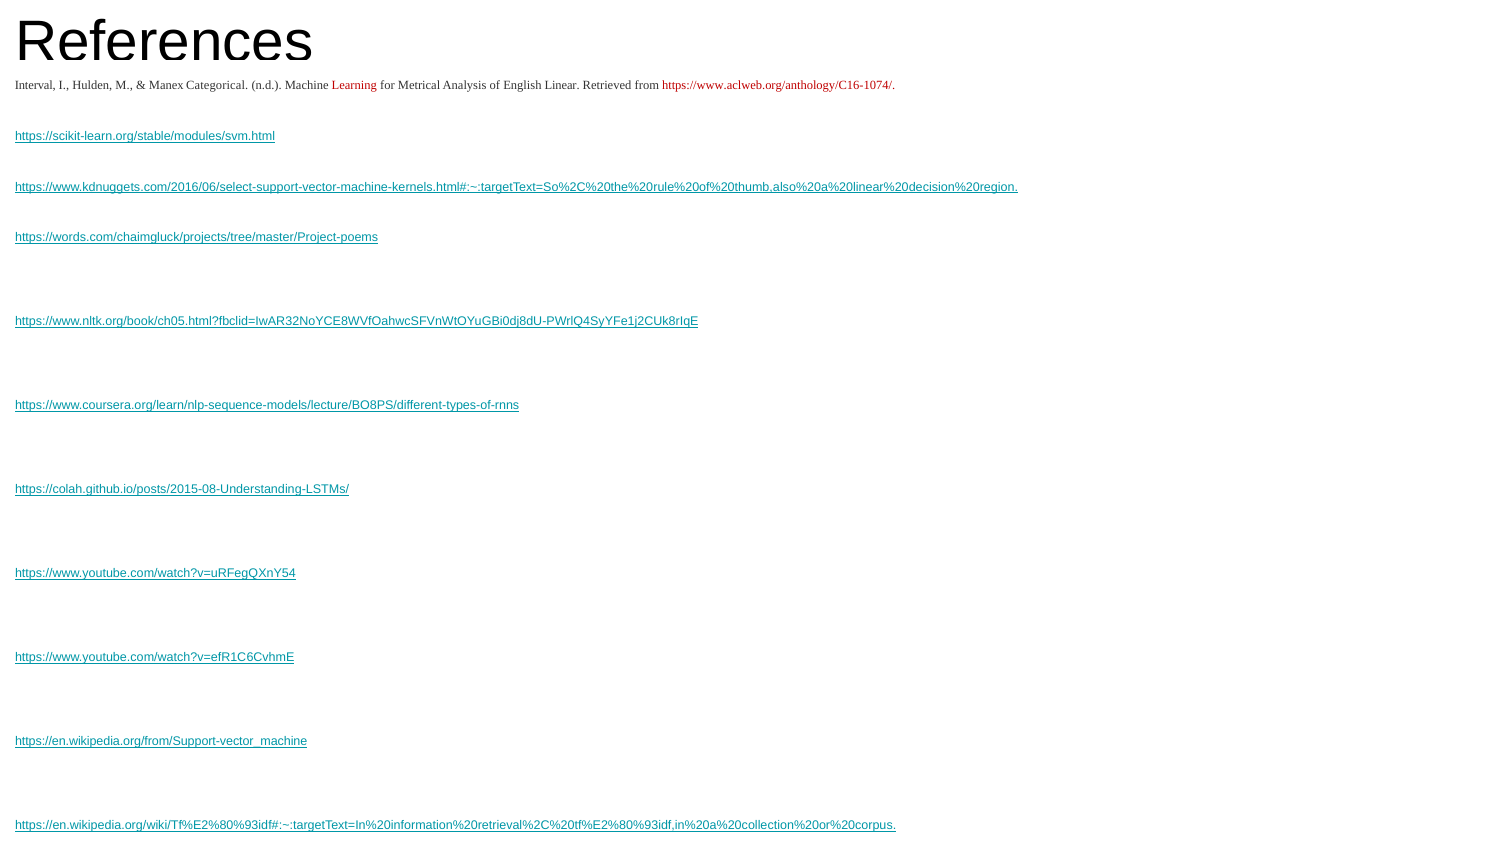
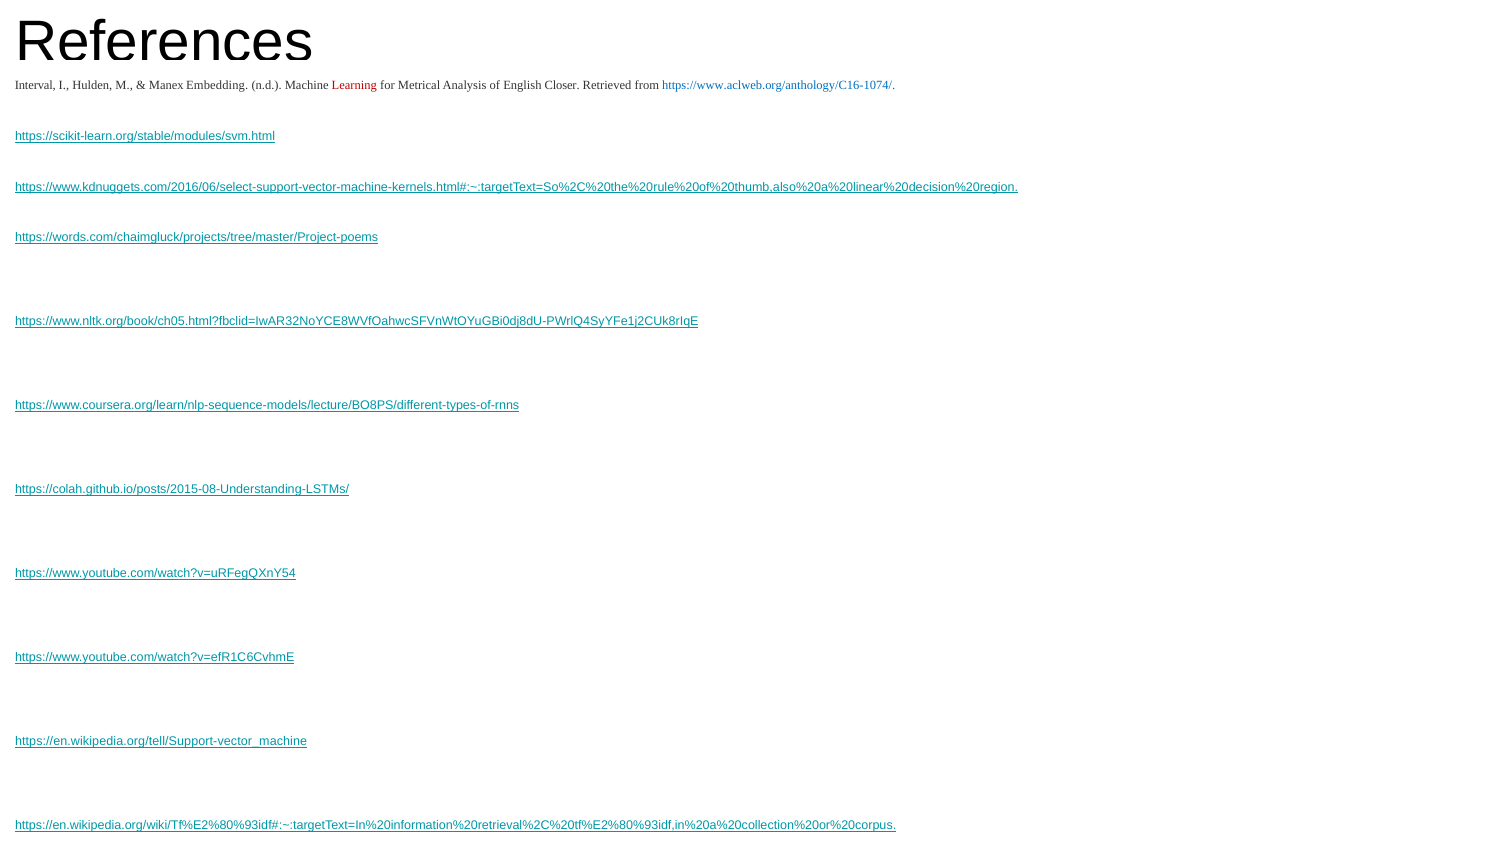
Categorical: Categorical -> Embedding
Linear: Linear -> Closer
https://www.aclweb.org/anthology/C16-1074/ colour: red -> blue
https://en.wikipedia.org/from/Support-vector_machine: https://en.wikipedia.org/from/Support-vector_machine -> https://en.wikipedia.org/tell/Support-vector_machine
